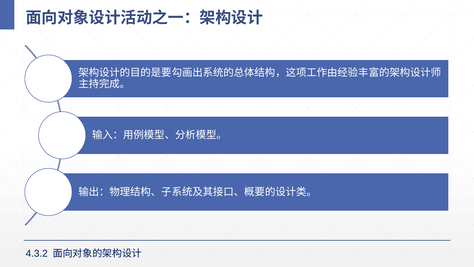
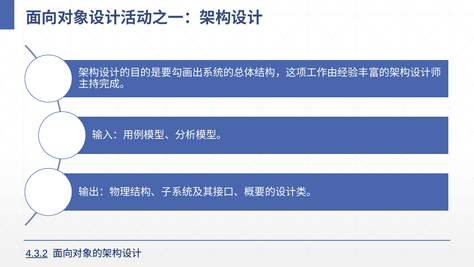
4.3.2 underline: none -> present
